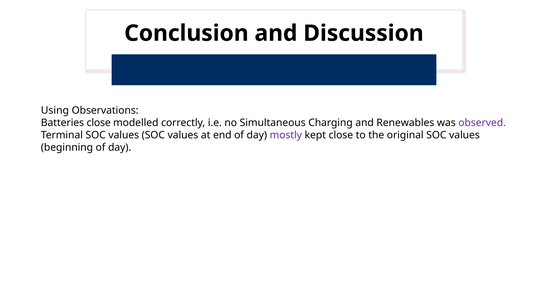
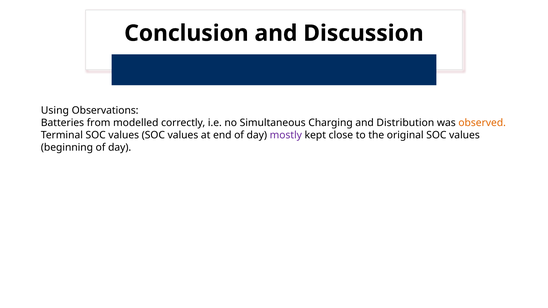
Batteries close: close -> from
Renewables: Renewables -> Distribution
observed colour: purple -> orange
